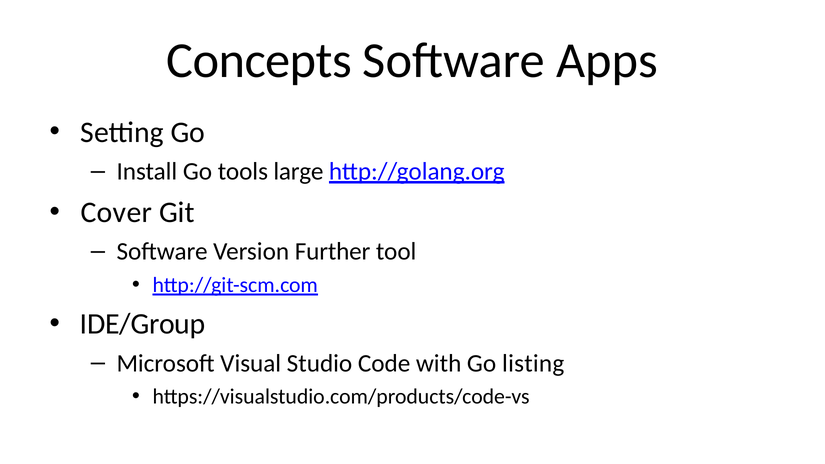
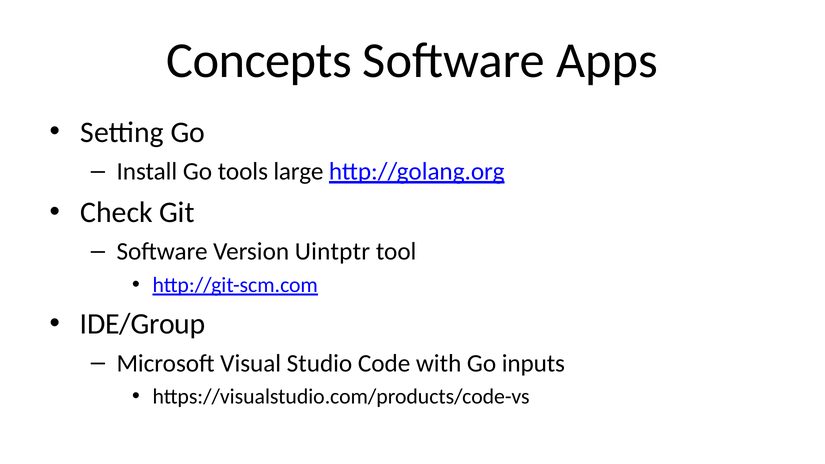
Cover: Cover -> Check
Further: Further -> Uintptr
listing: listing -> inputs
